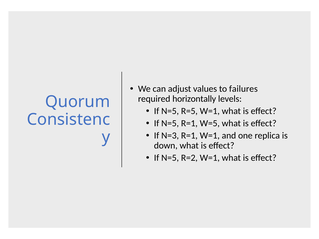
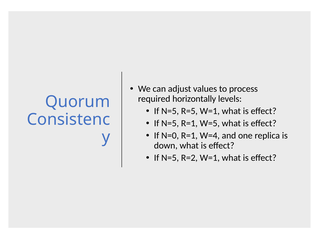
failures: failures -> process
N=3: N=3 -> N=0
R=1 W=1: W=1 -> W=4
